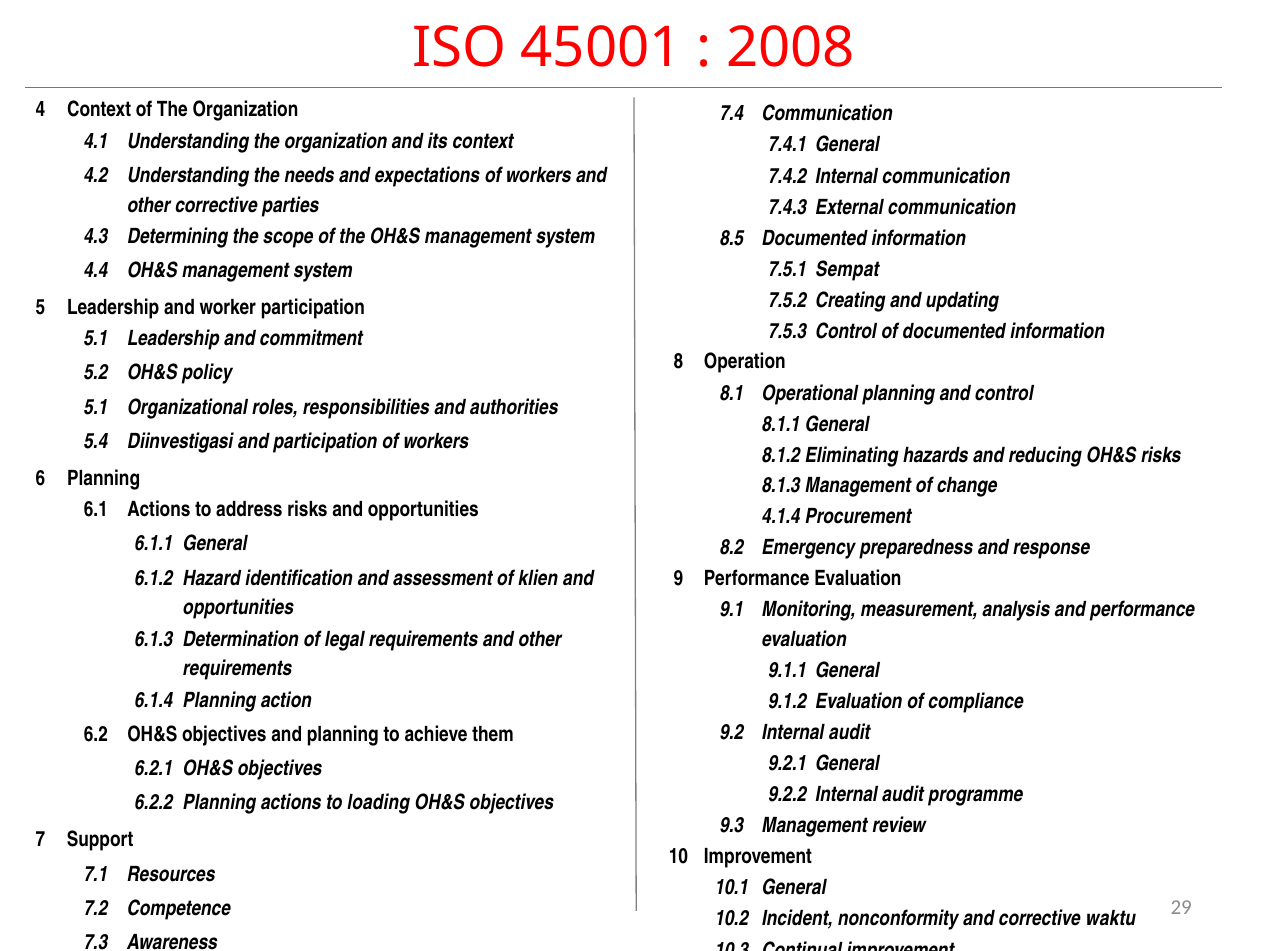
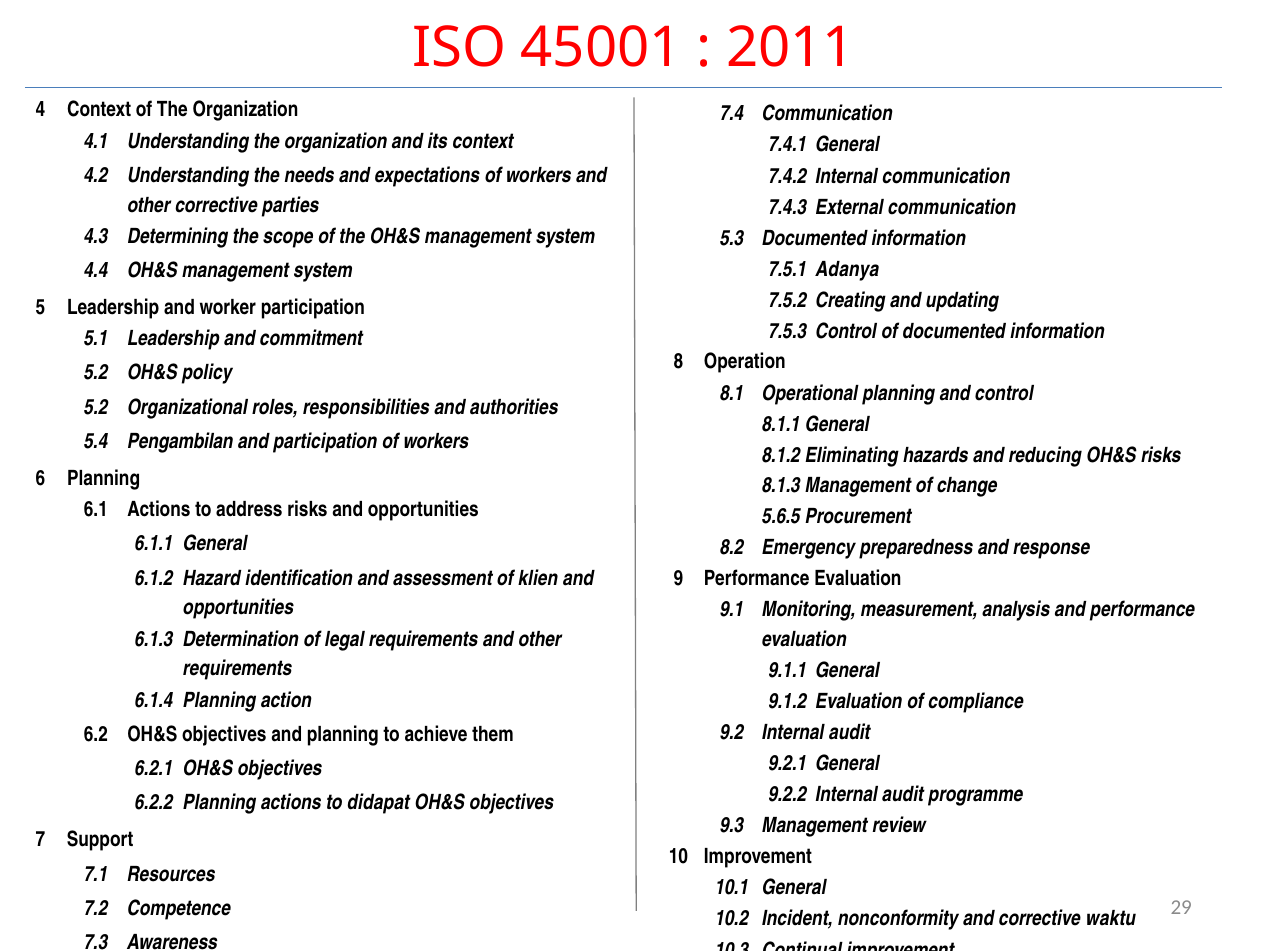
2008: 2008 -> 2011
8.5: 8.5 -> 5.3
Sempat: Sempat -> Adanya
5.1 at (96, 407): 5.1 -> 5.2
Diinvestigasi: Diinvestigasi -> Pengambilan
4.1.4: 4.1.4 -> 5.6.5
loading: loading -> didapat
